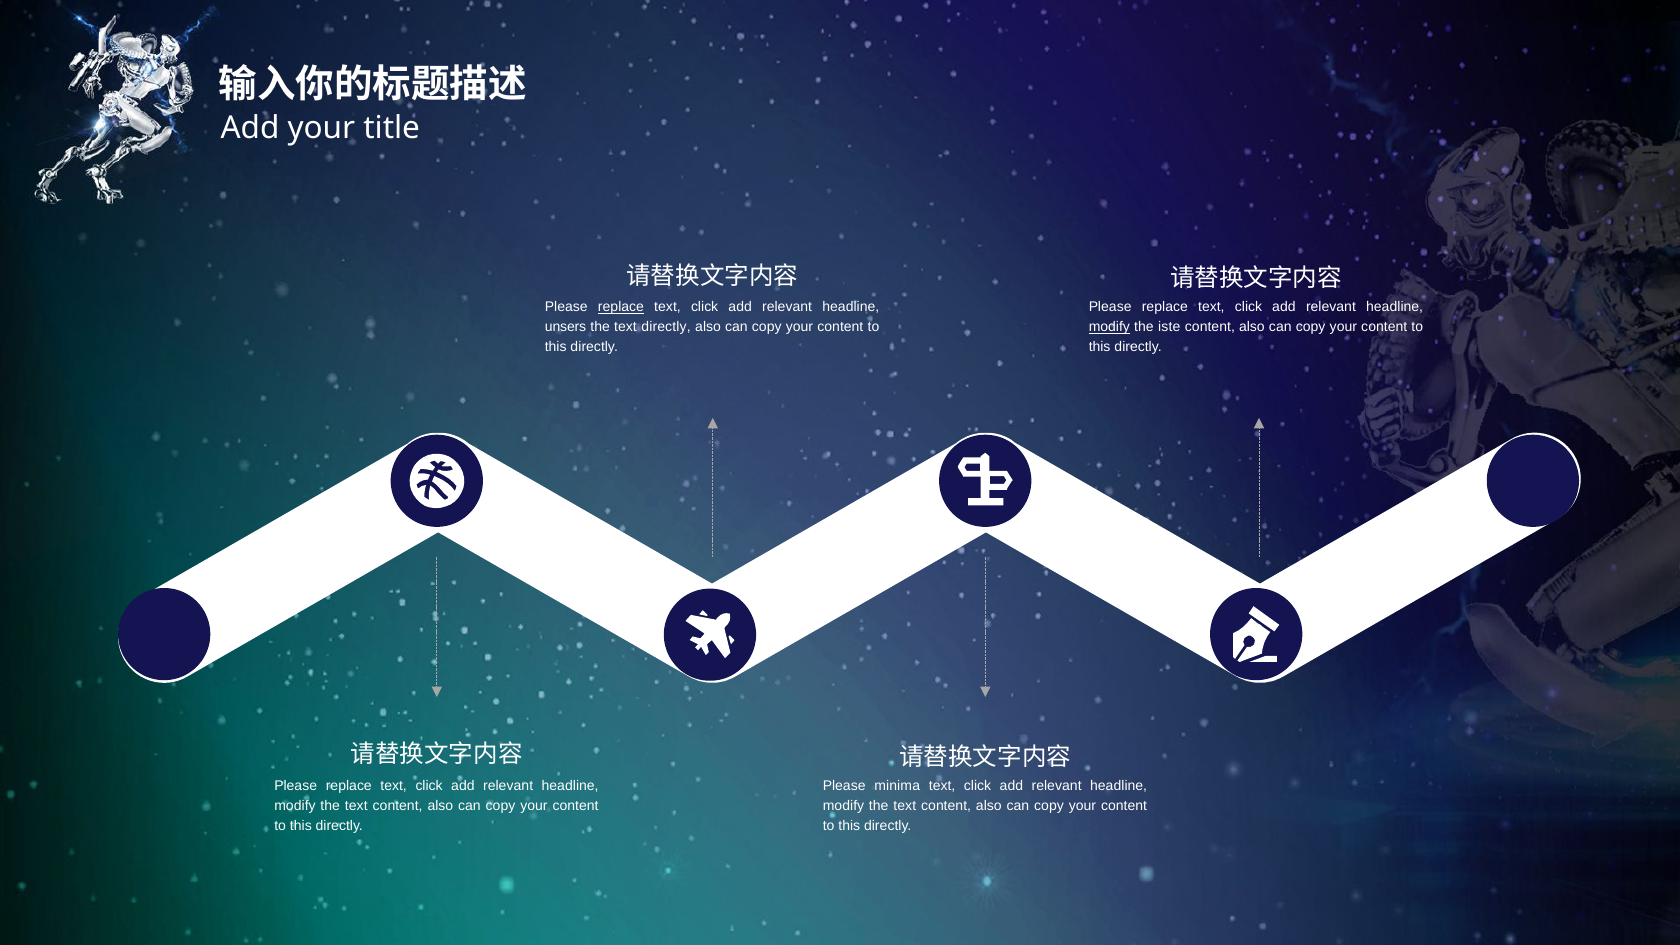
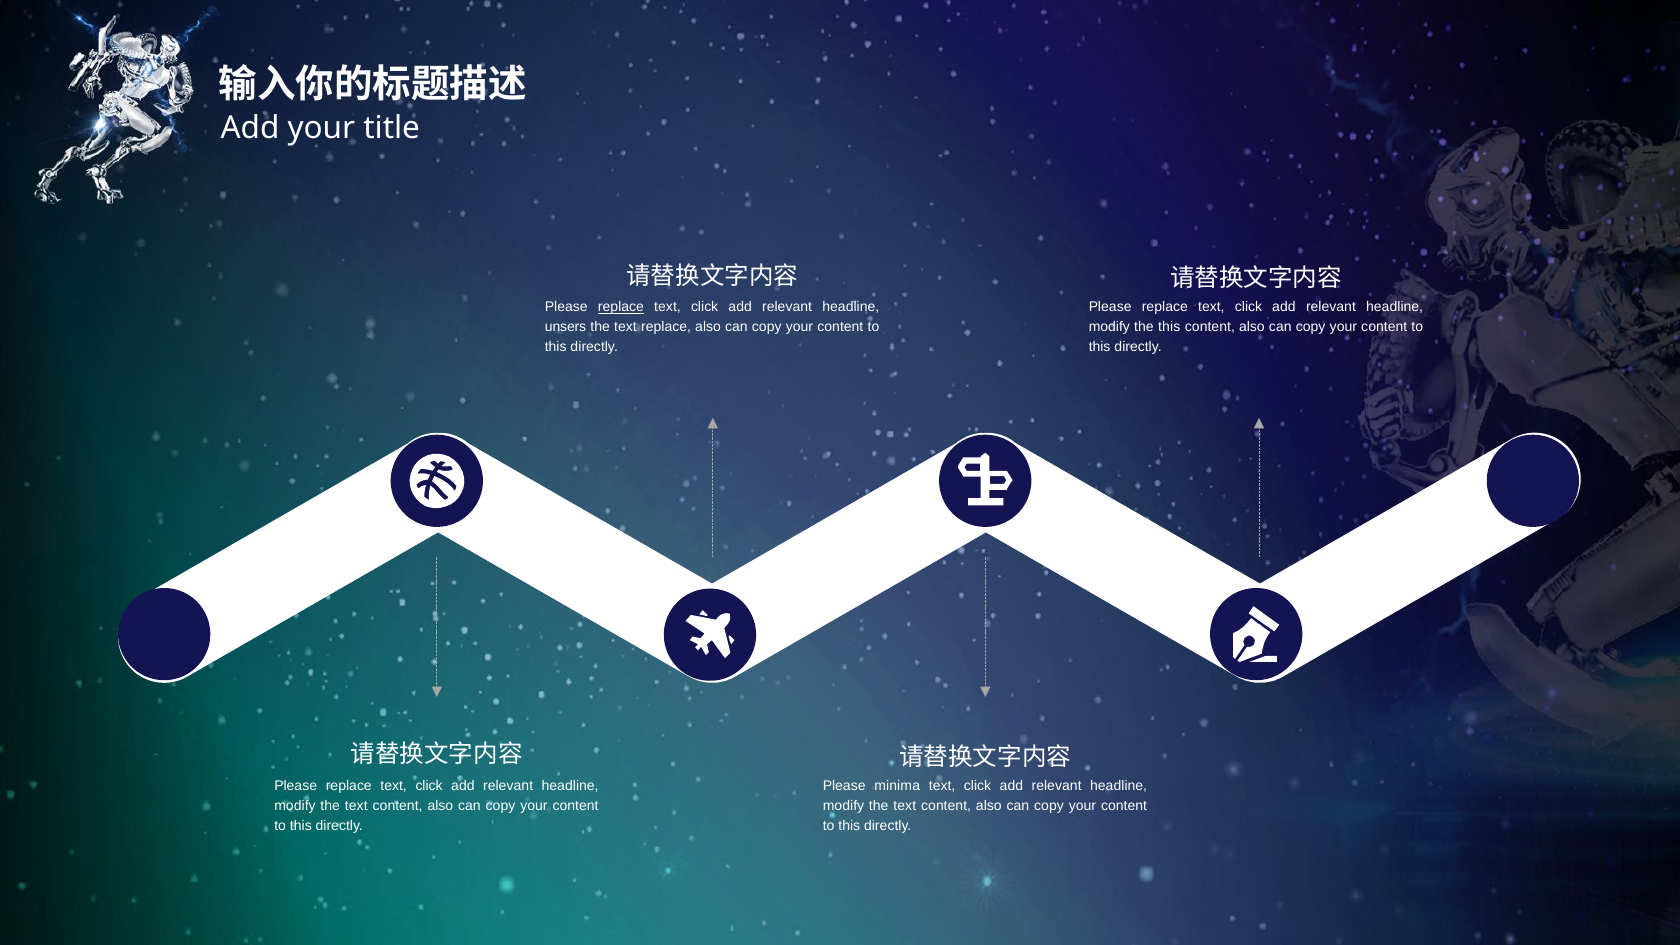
text directly: directly -> replace
modify at (1109, 327) underline: present -> none
the iste: iste -> this
